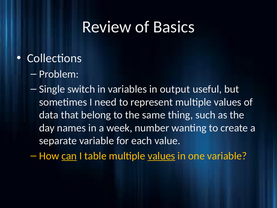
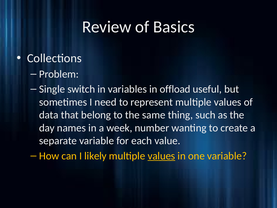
output: output -> offload
can underline: present -> none
table: table -> likely
